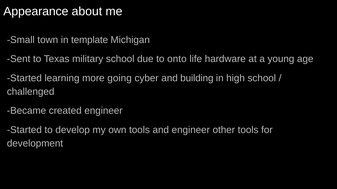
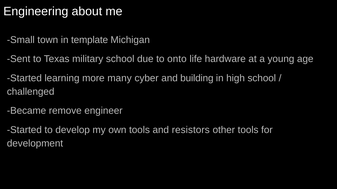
Appearance: Appearance -> Engineering
going: going -> many
created: created -> remove
and engineer: engineer -> resistors
